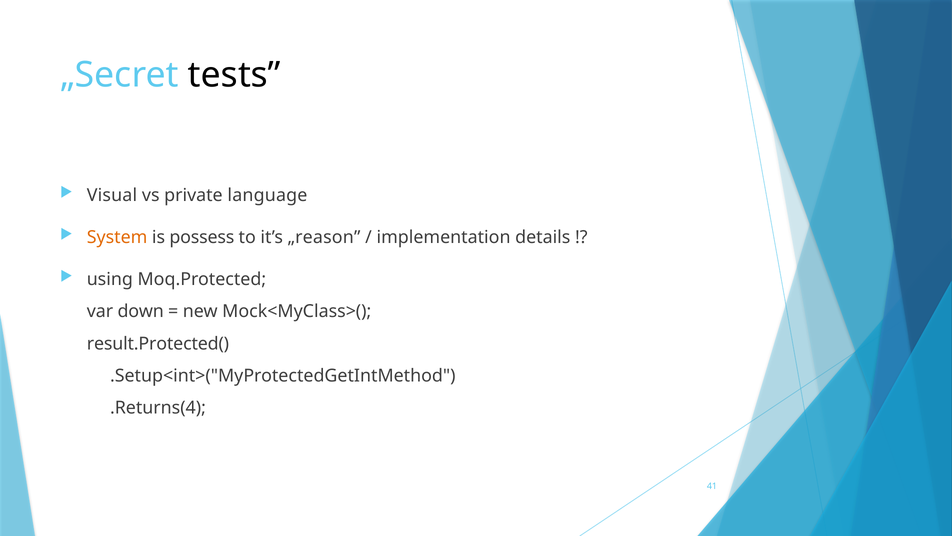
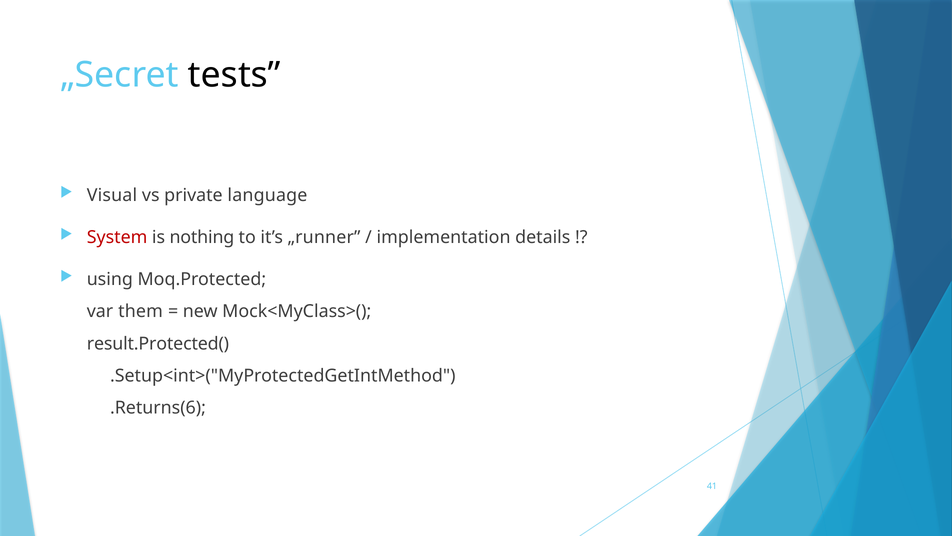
System colour: orange -> red
possess: possess -> nothing
„reason: „reason -> „runner
down: down -> them
.Returns(4: .Returns(4 -> .Returns(6
